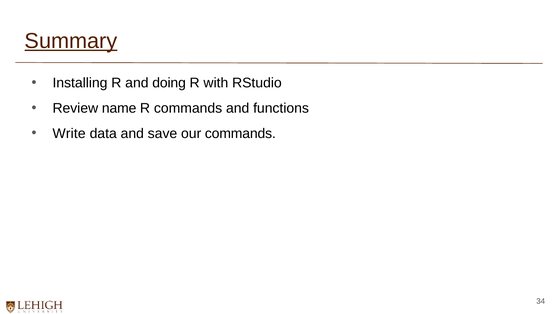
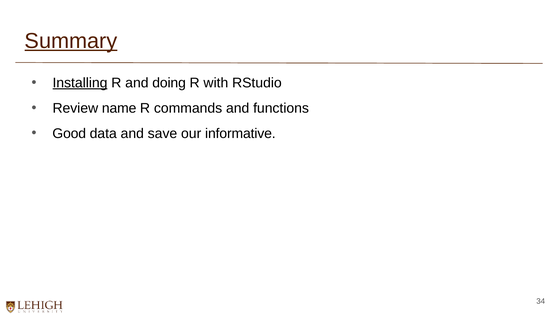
Installing underline: none -> present
Write: Write -> Good
our commands: commands -> informative
